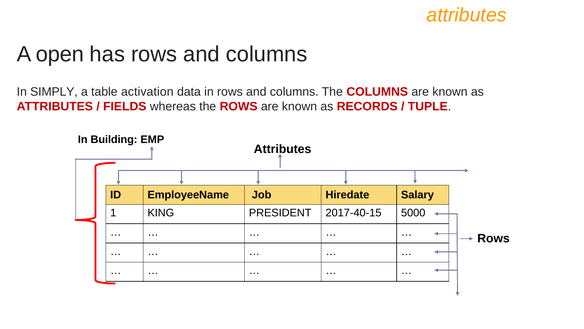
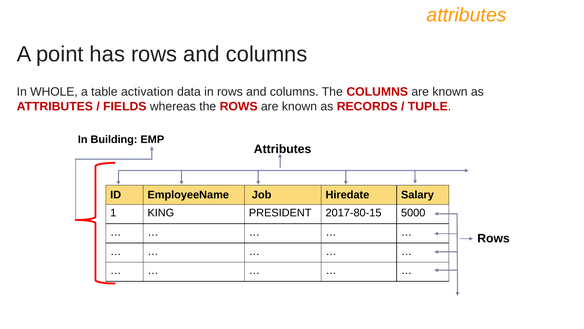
open: open -> point
SIMPLY: SIMPLY -> WHOLE
2017-40-15: 2017-40-15 -> 2017-80-15
